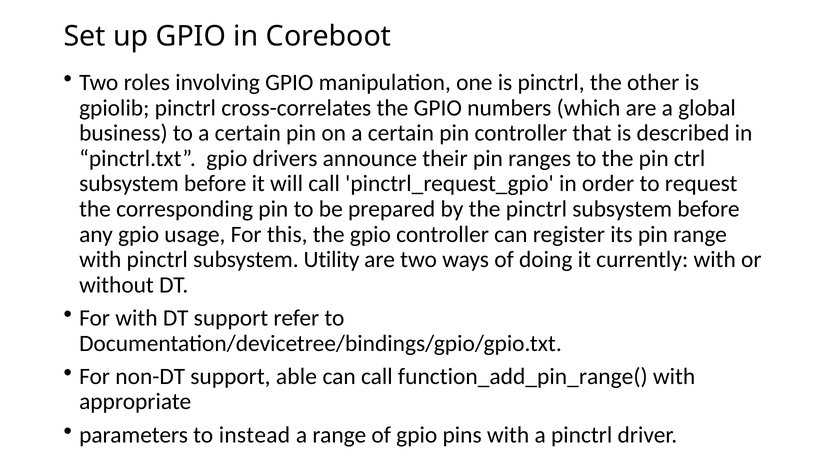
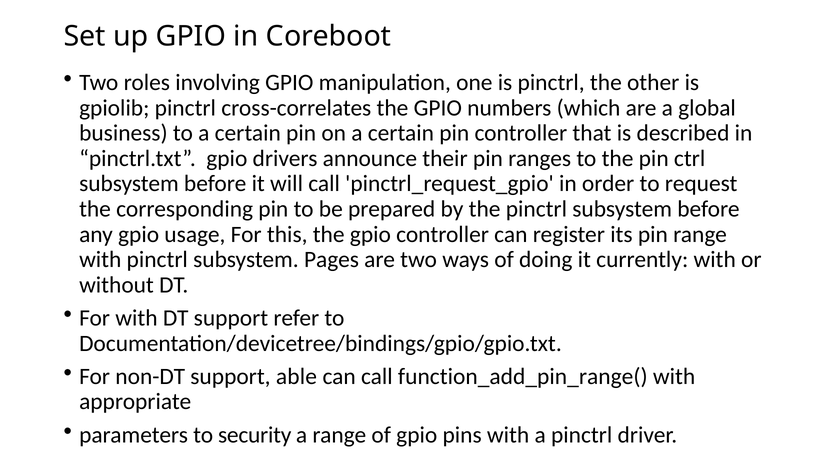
Utility: Utility -> Pages
instead: instead -> security
